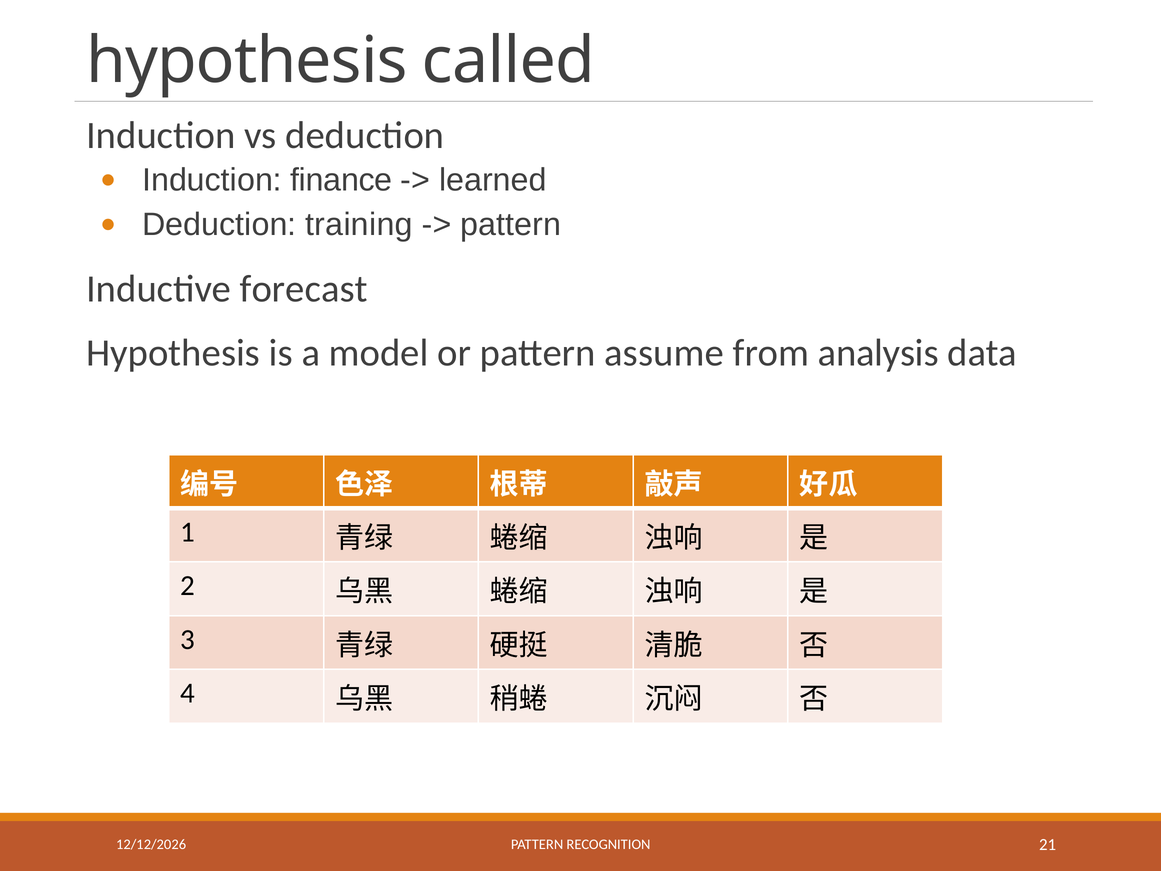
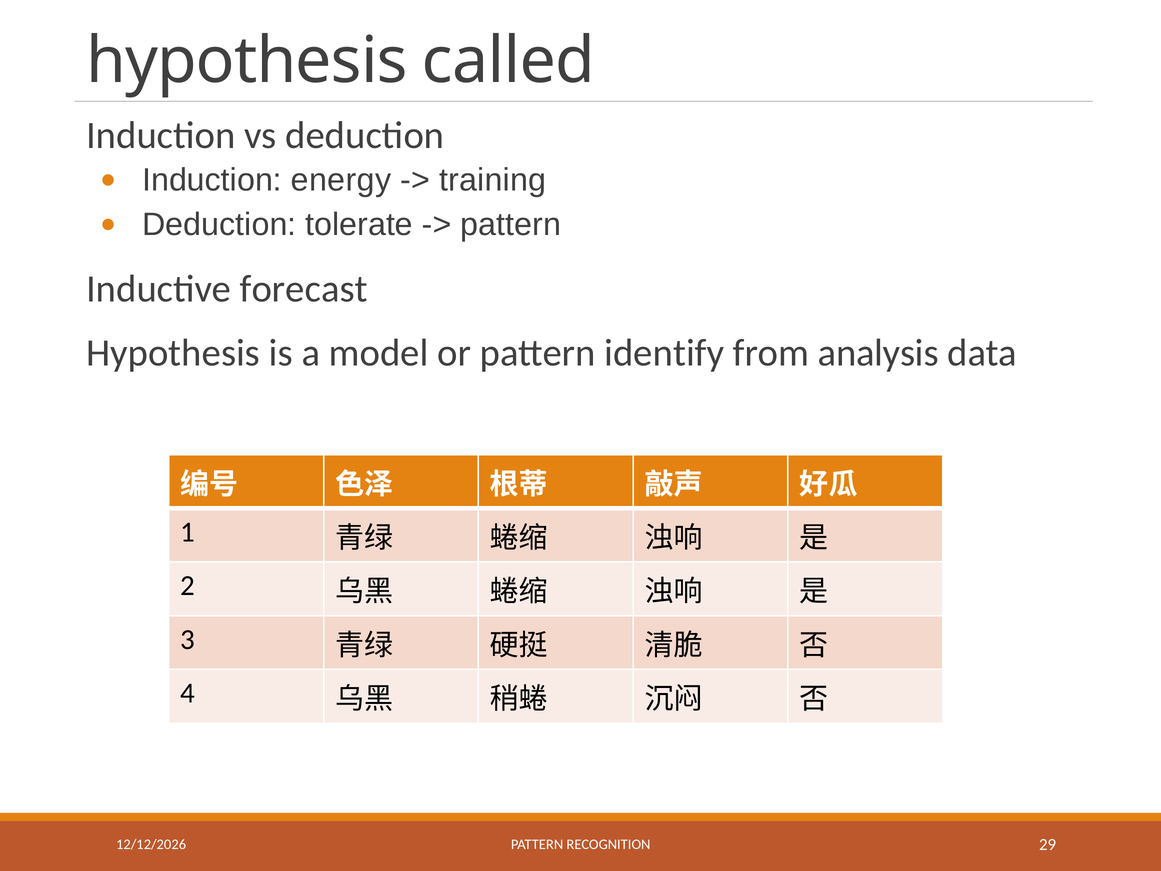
finance: finance -> energy
learned: learned -> training
training: training -> tolerate
assume: assume -> identify
21: 21 -> 29
